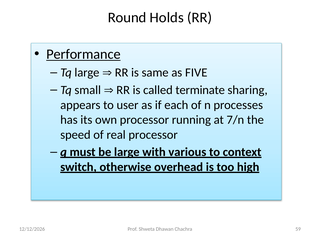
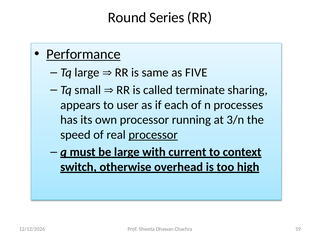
Holds: Holds -> Series
7/n: 7/n -> 3/n
processor at (153, 135) underline: none -> present
various: various -> current
